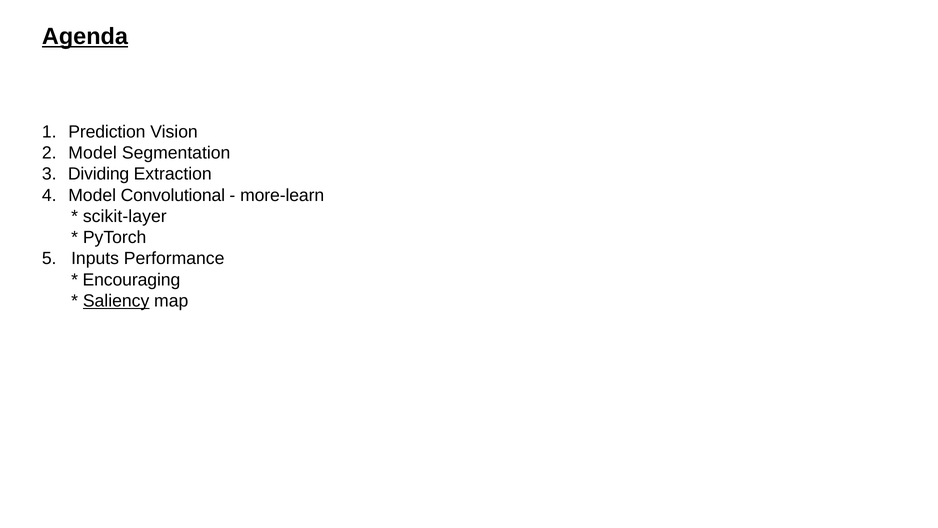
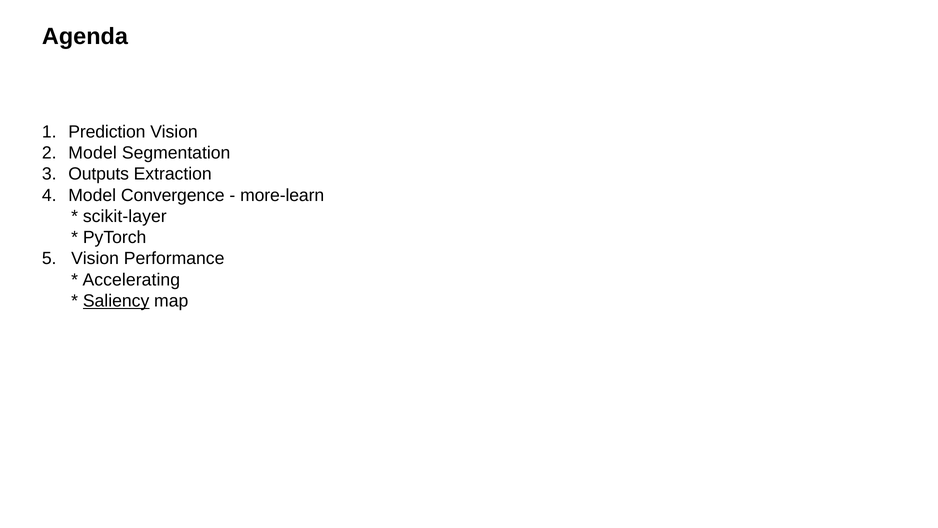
Agenda underline: present -> none
Dividing: Dividing -> Outputs
Convolutional: Convolutional -> Convergence
5 Inputs: Inputs -> Vision
Encouraging: Encouraging -> Accelerating
